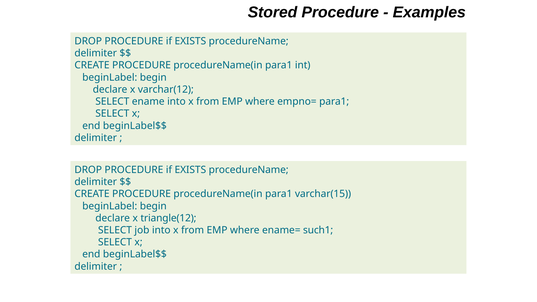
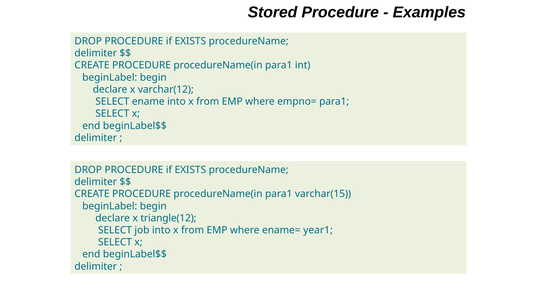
such1: such1 -> year1
